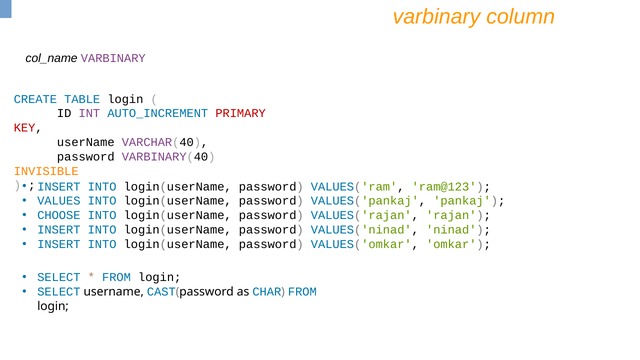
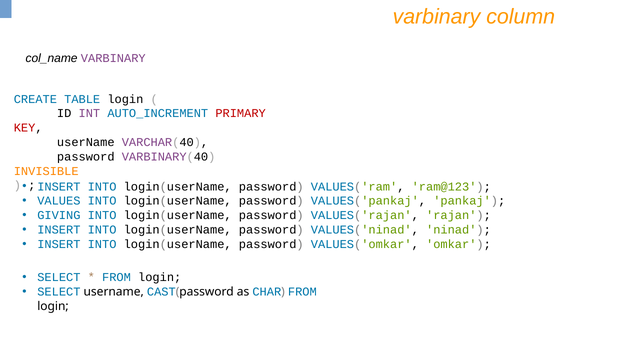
CHOOSE: CHOOSE -> GIVING
